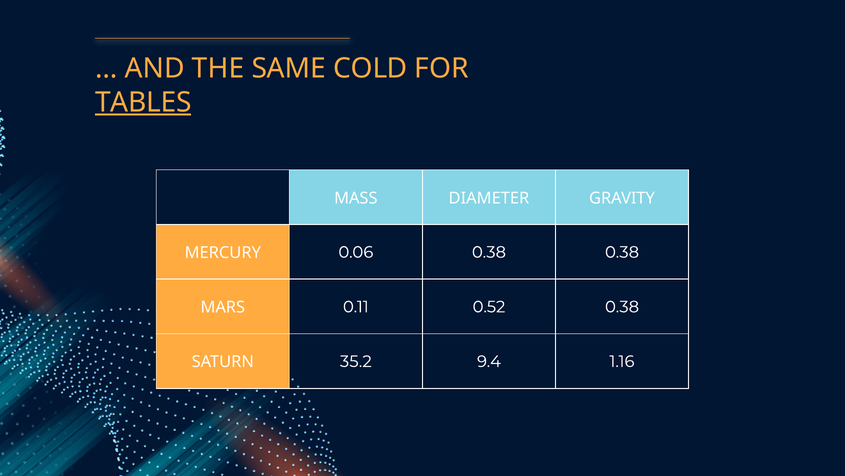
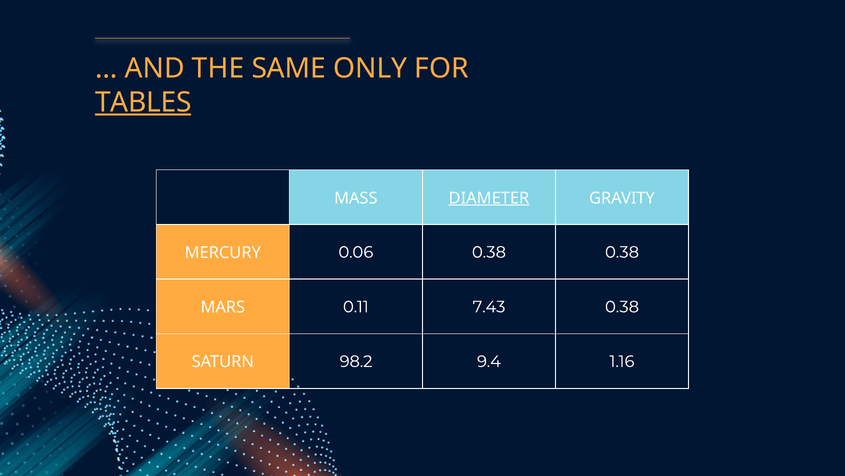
COLD: COLD -> ONLY
DIAMETER underline: none -> present
0.52: 0.52 -> 7.43
35.2: 35.2 -> 98.2
